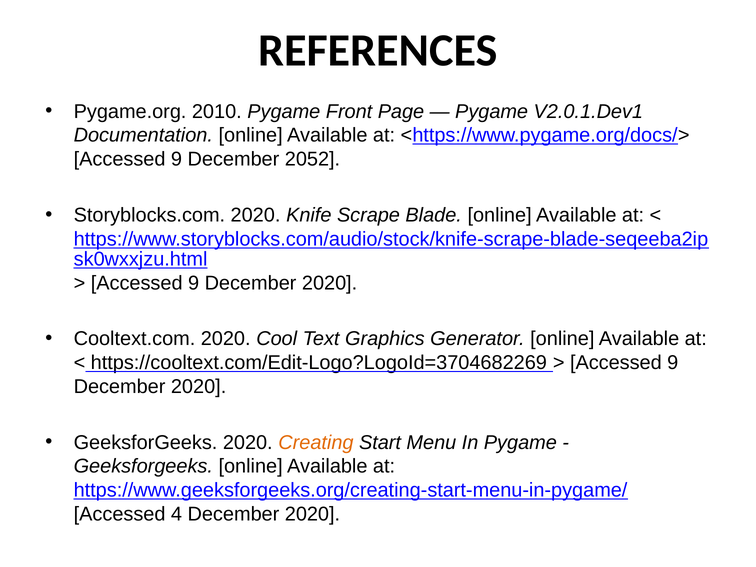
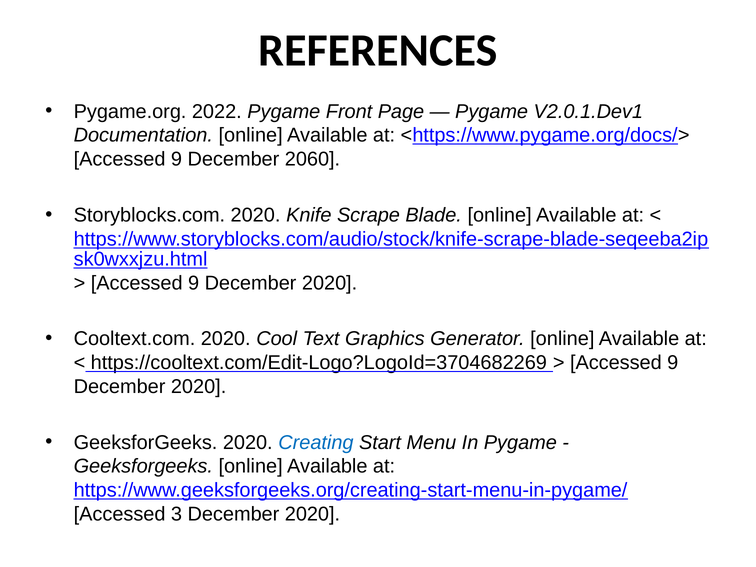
2010: 2010 -> 2022
2052: 2052 -> 2060
Creating colour: orange -> blue
4: 4 -> 3
